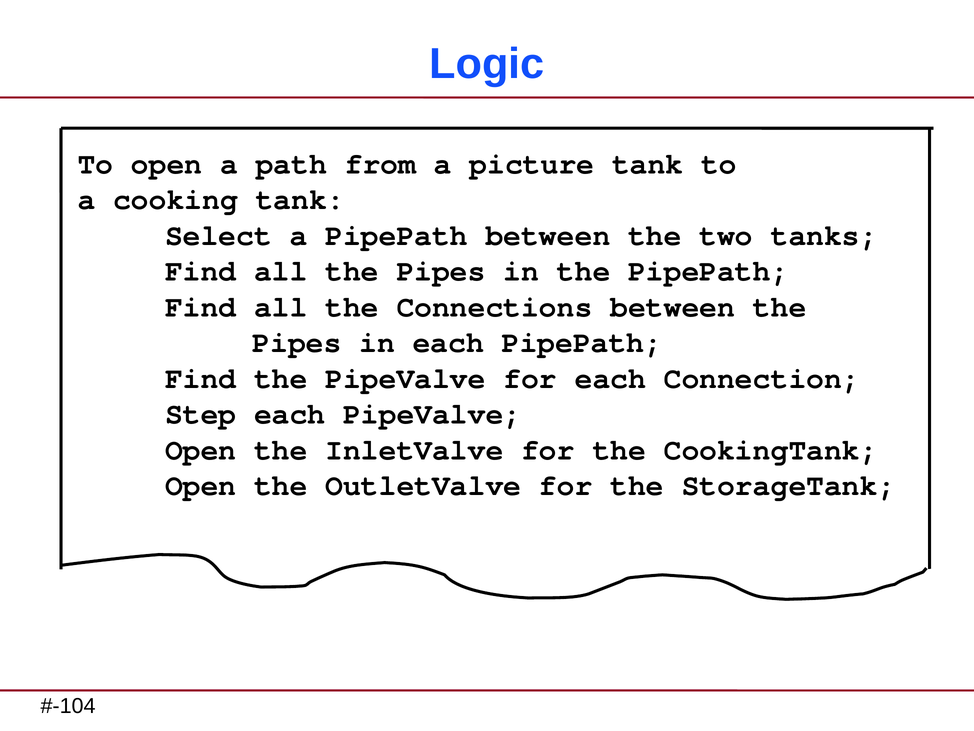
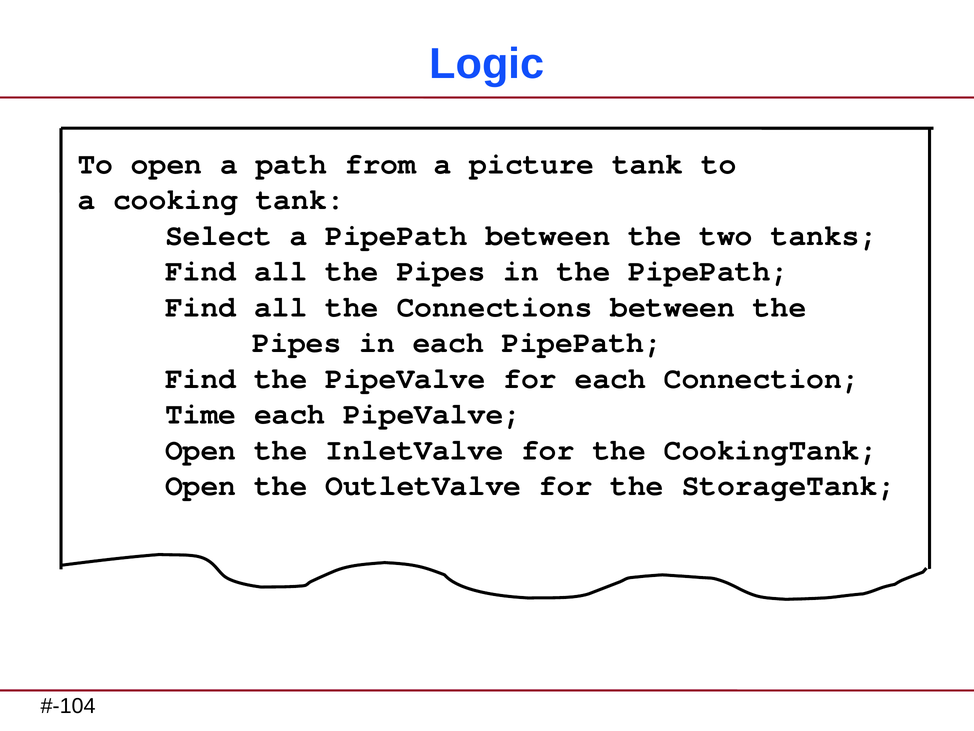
Step: Step -> Time
